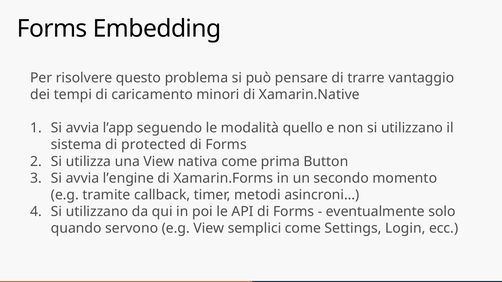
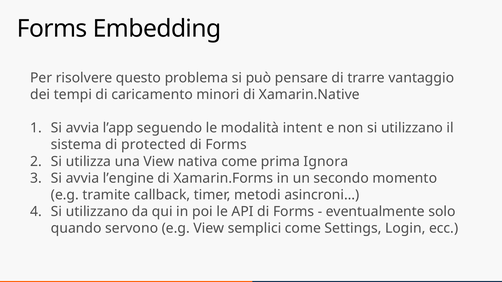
quello: quello -> intent
Button: Button -> Ignora
